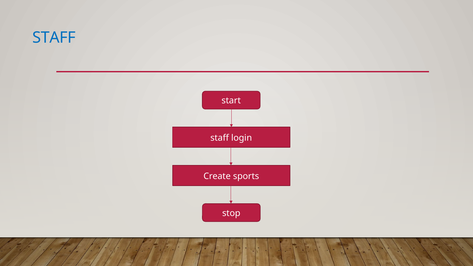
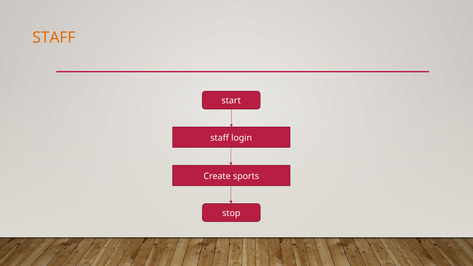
STAFF at (54, 38) colour: blue -> orange
